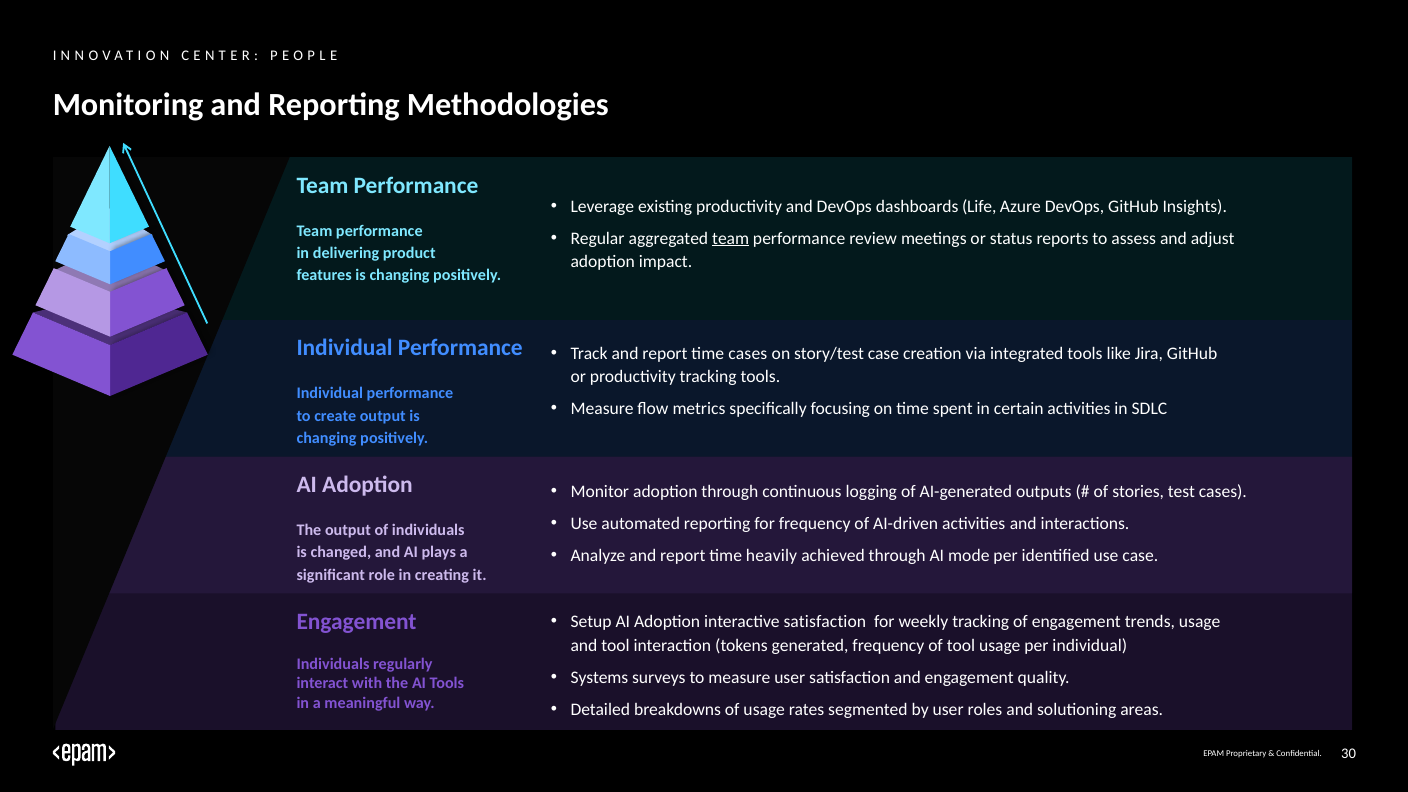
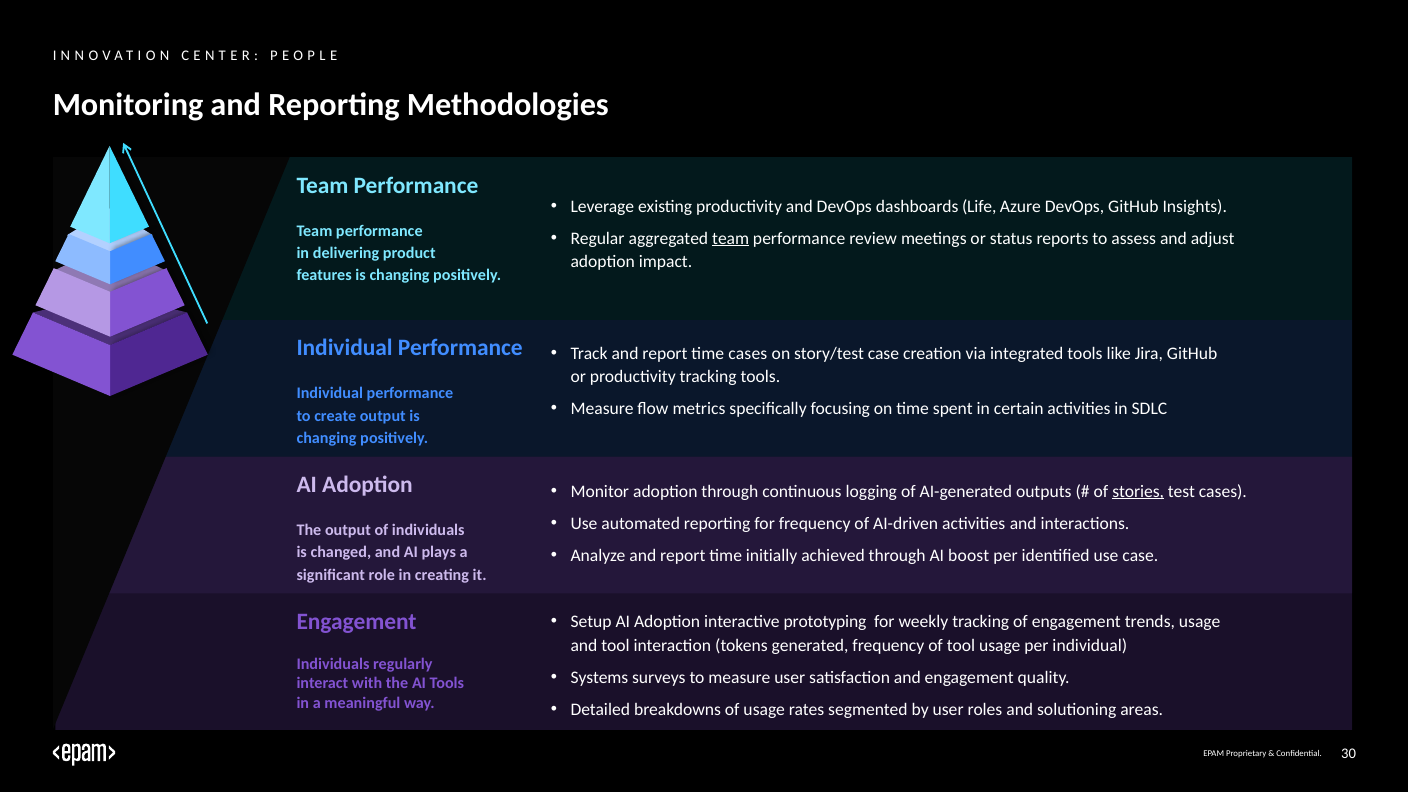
stories underline: none -> present
heavily: heavily -> initially
mode: mode -> boost
interactive satisfaction: satisfaction -> prototyping
